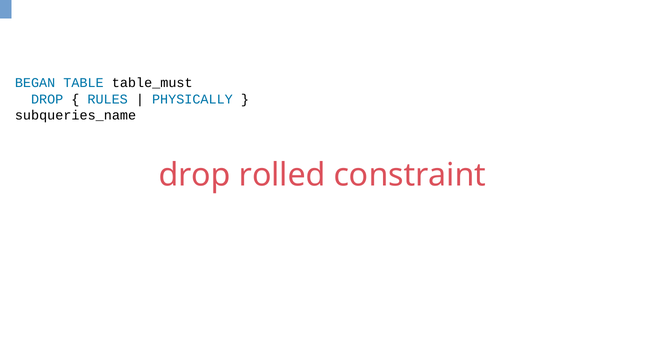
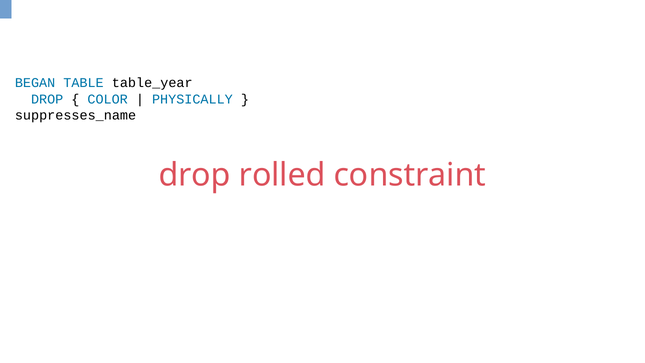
table_must: table_must -> table_year
RULES: RULES -> COLOR
subqueries_name: subqueries_name -> suppresses_name
